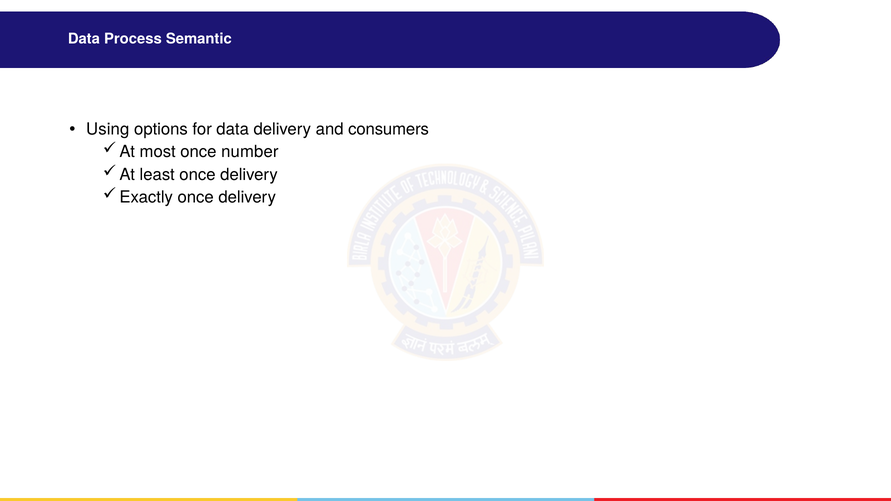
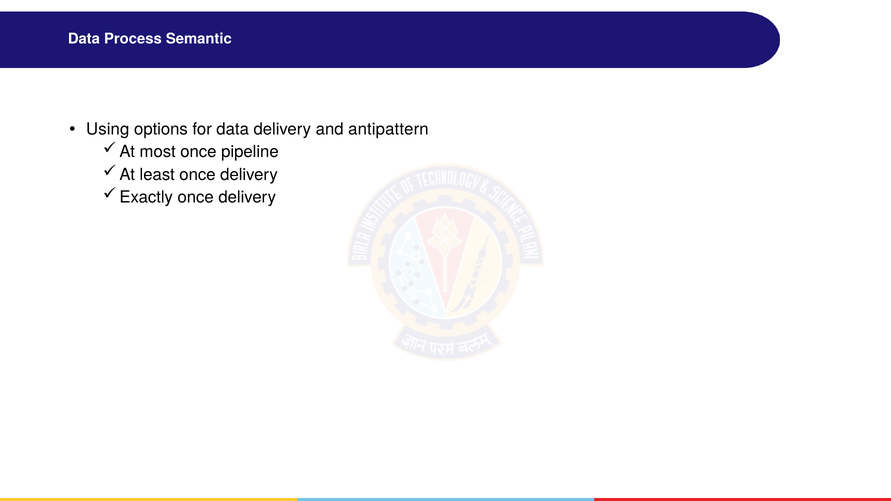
consumers: consumers -> antipattern
number: number -> pipeline
